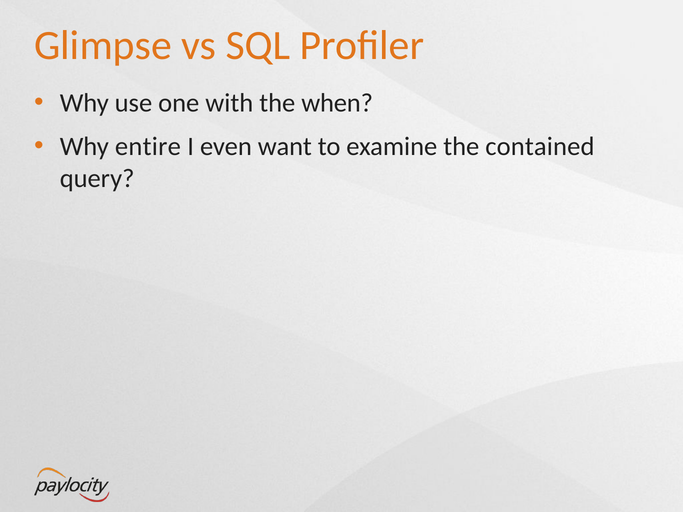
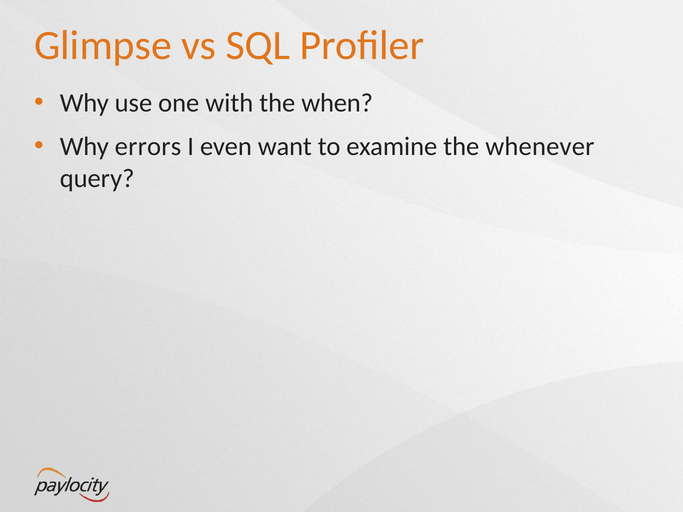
entire: entire -> errors
contained: contained -> whenever
